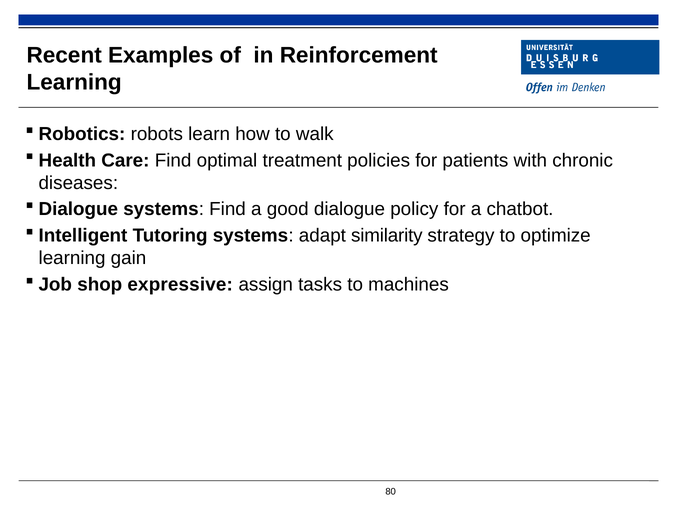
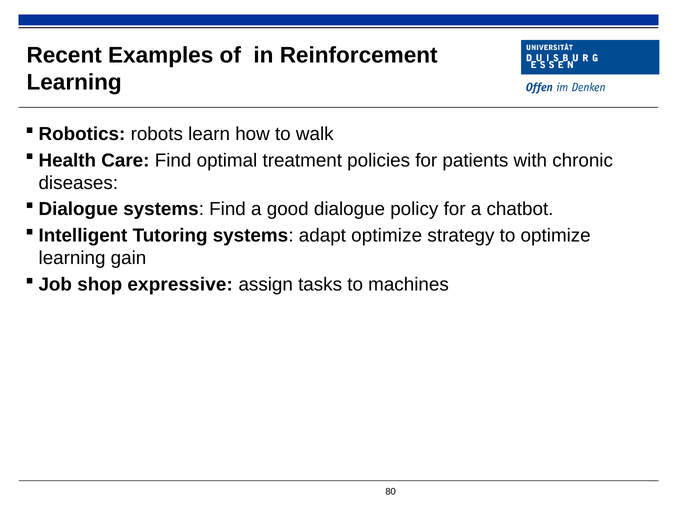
adapt similarity: similarity -> optimize
